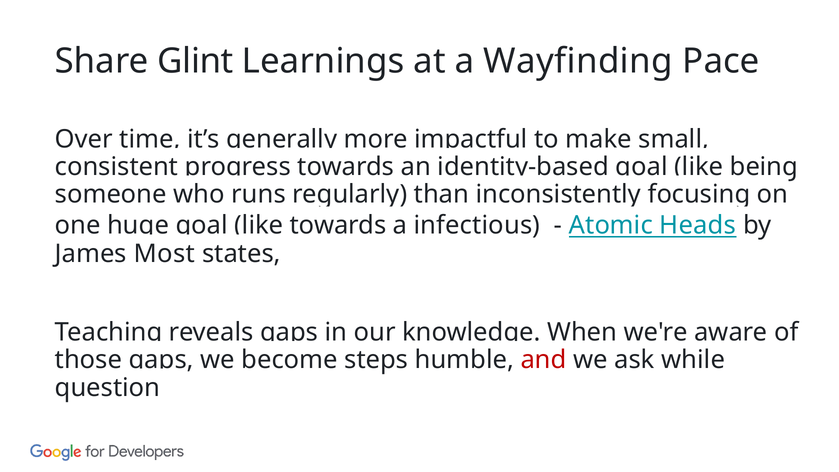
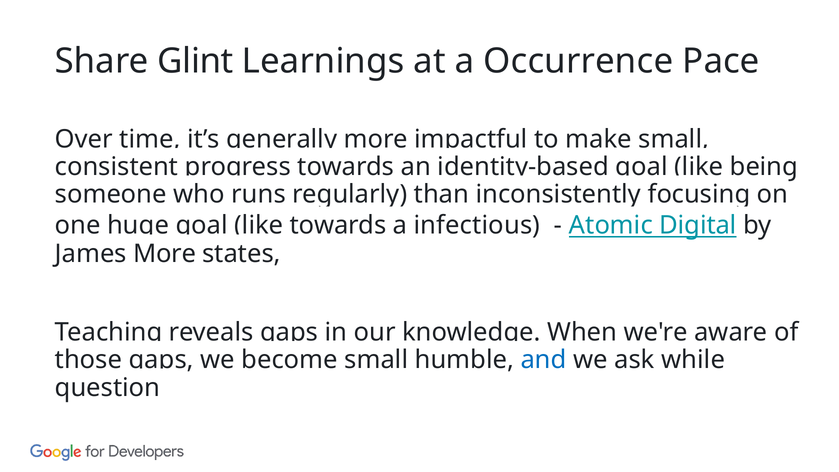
Wayfinding: Wayfinding -> Occurrence
Heads: Heads -> Digital
James Most: Most -> More
become steps: steps -> small
and colour: red -> blue
